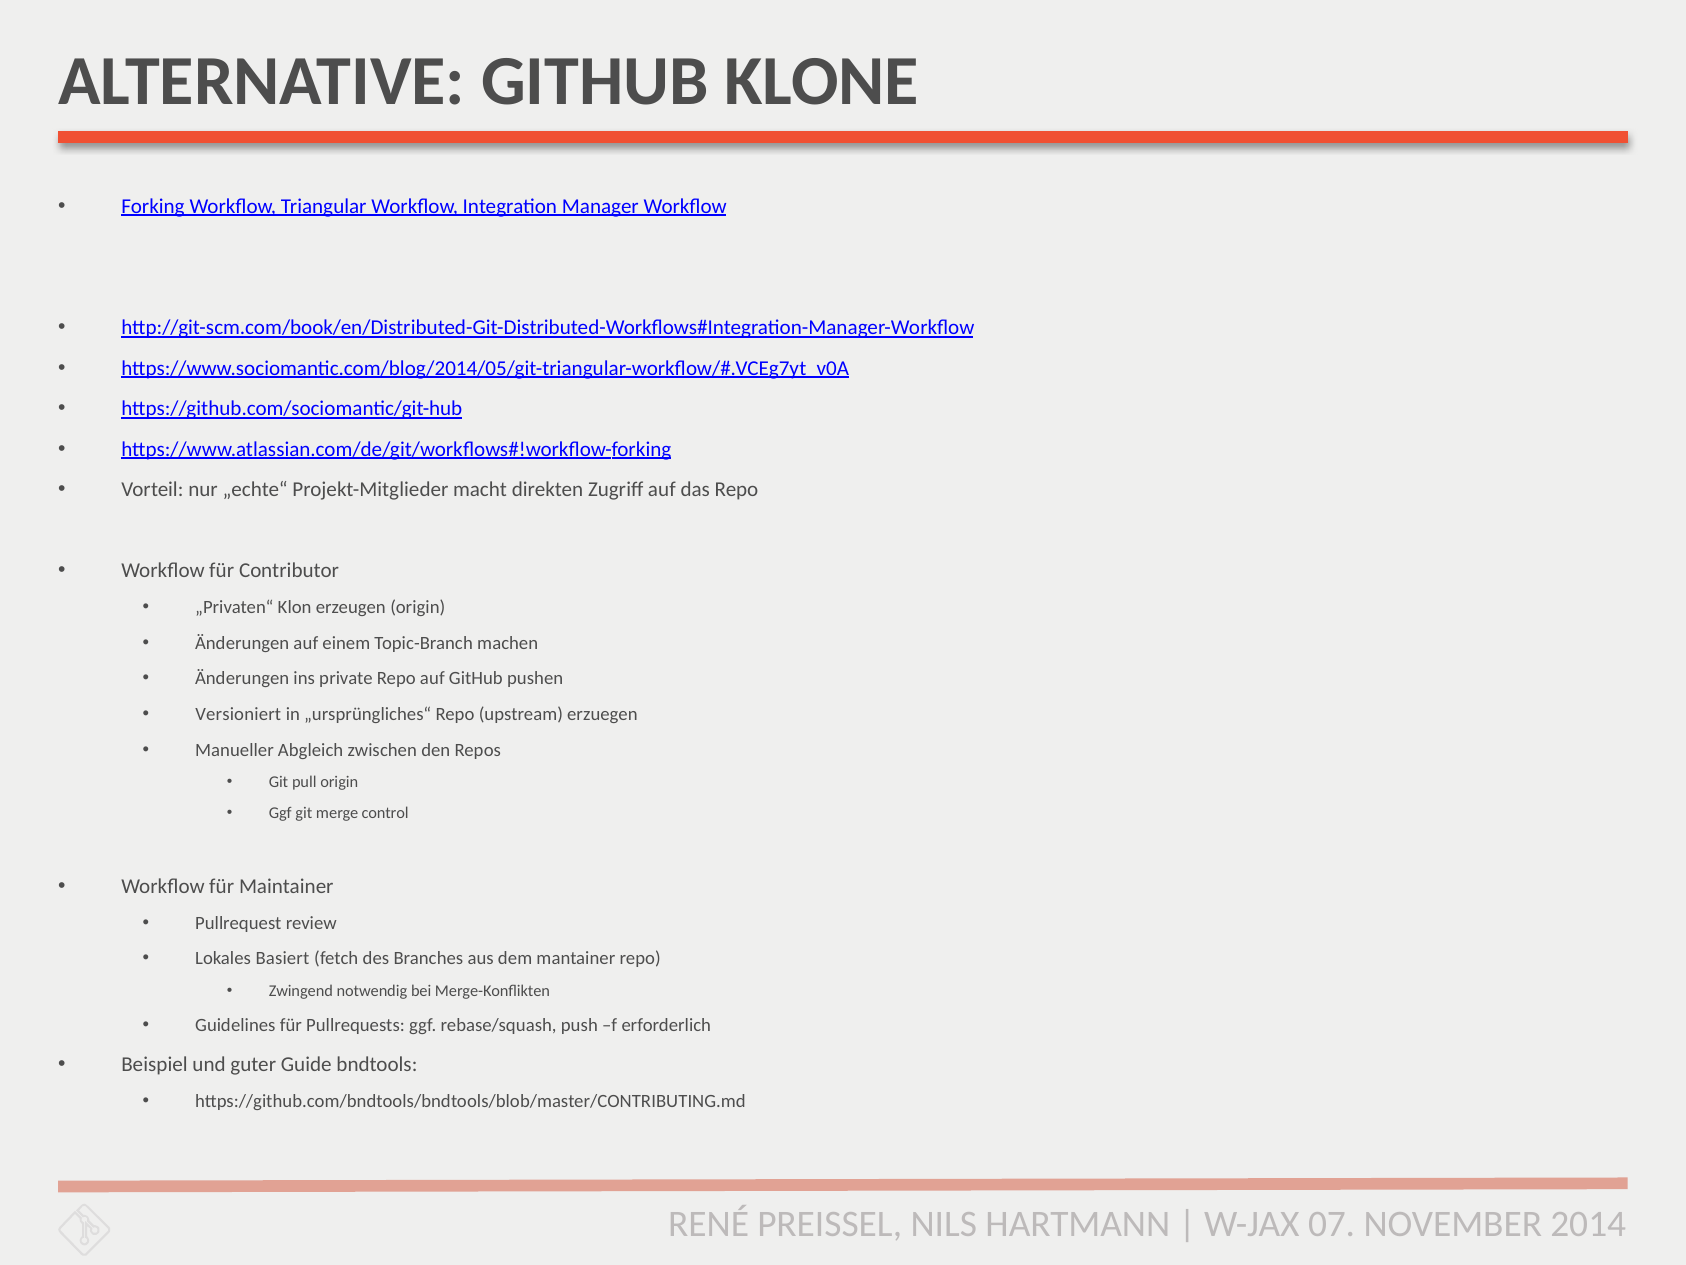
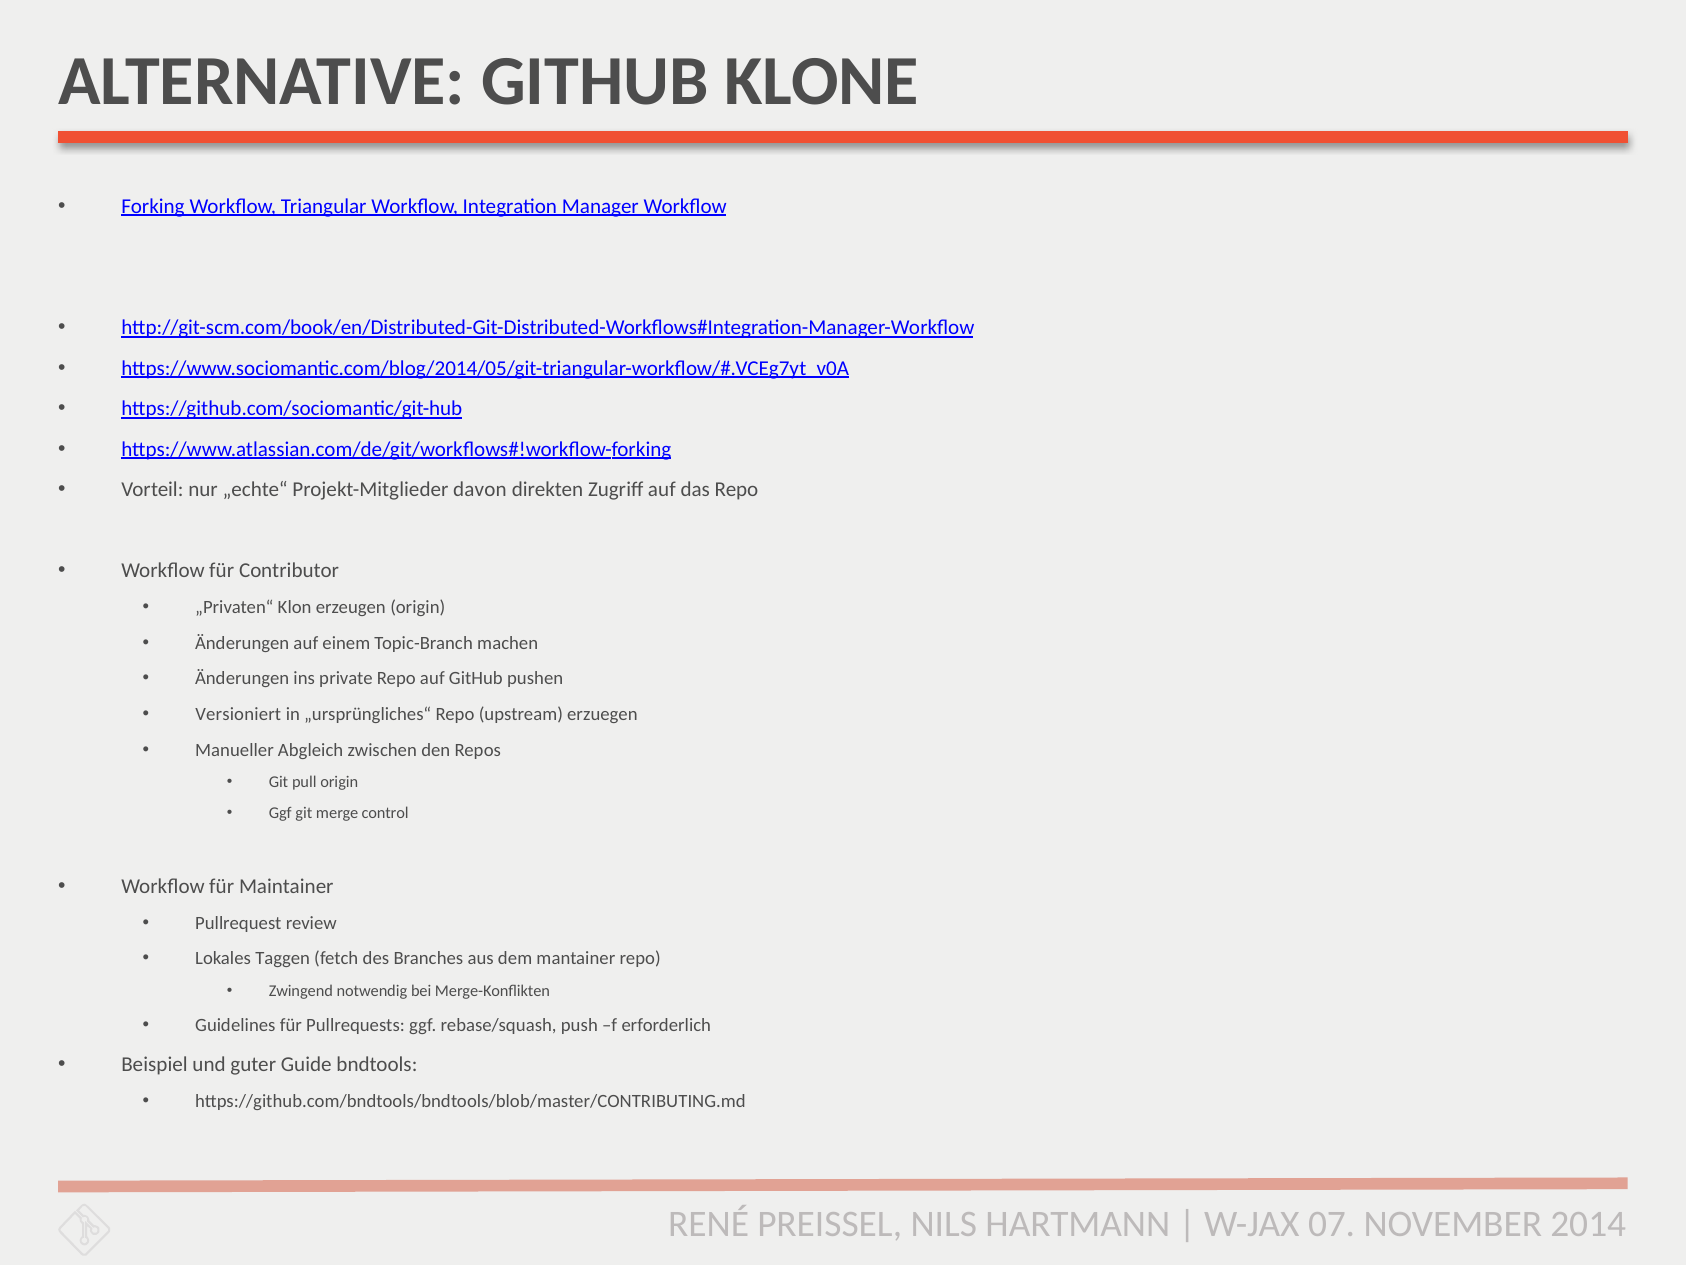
macht: macht -> davon
Basiert: Basiert -> Taggen
